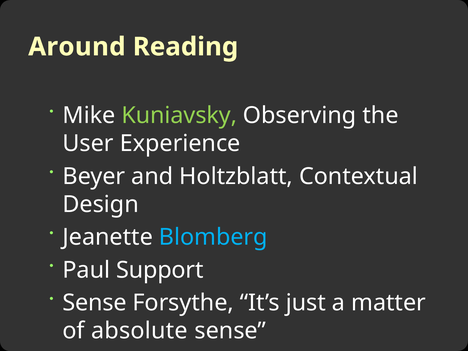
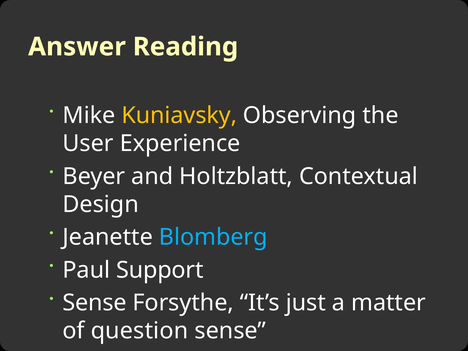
Around: Around -> Answer
Kuniavsky colour: light green -> yellow
absolute: absolute -> question
